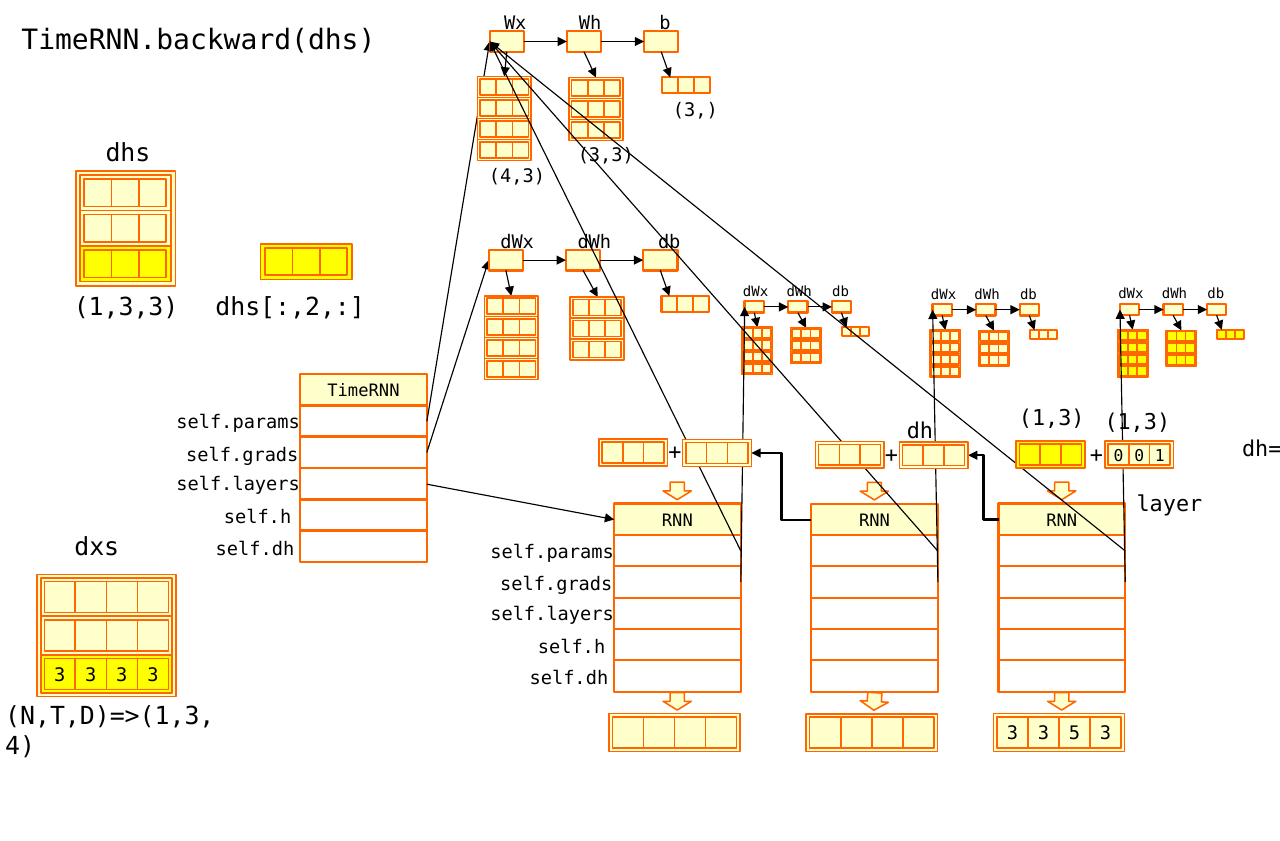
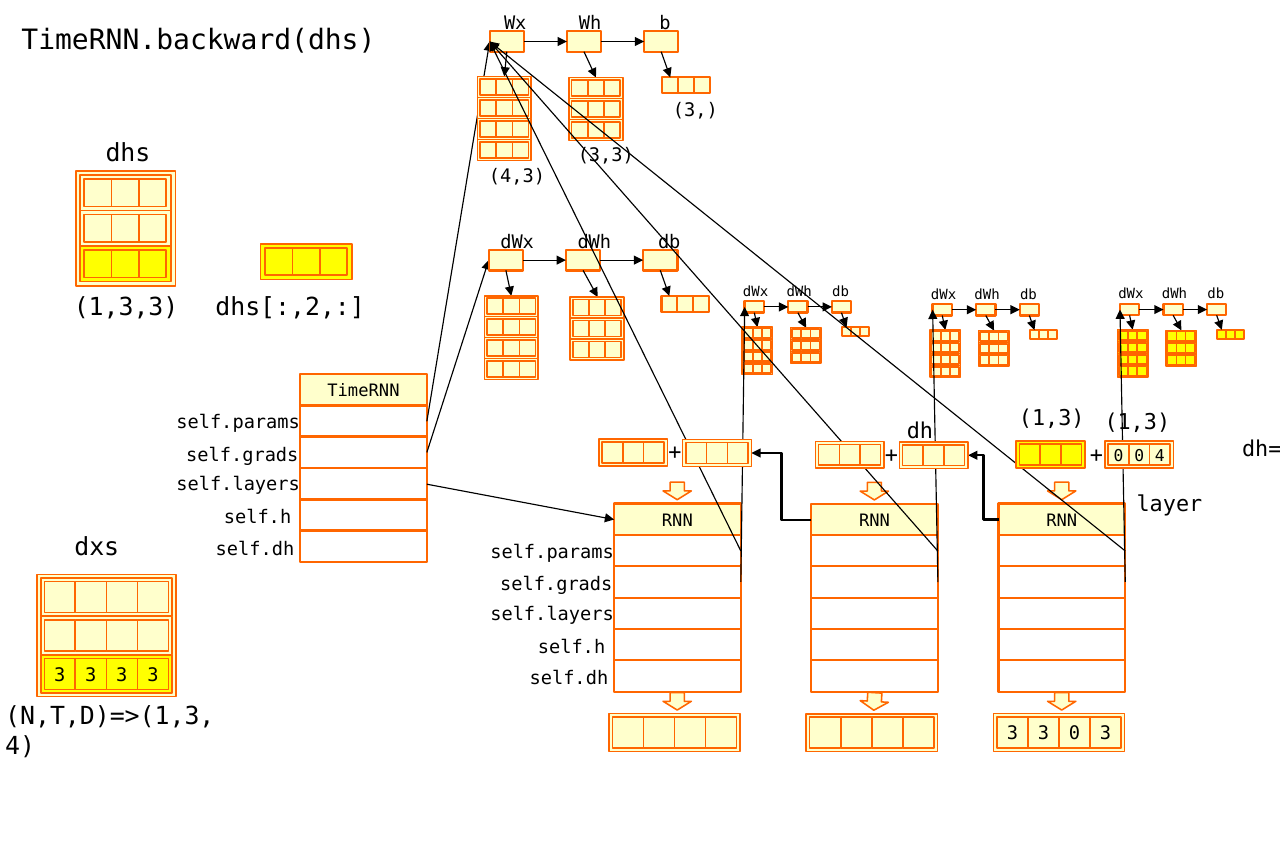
0 1: 1 -> 4
5 at (1075, 733): 5 -> 0
